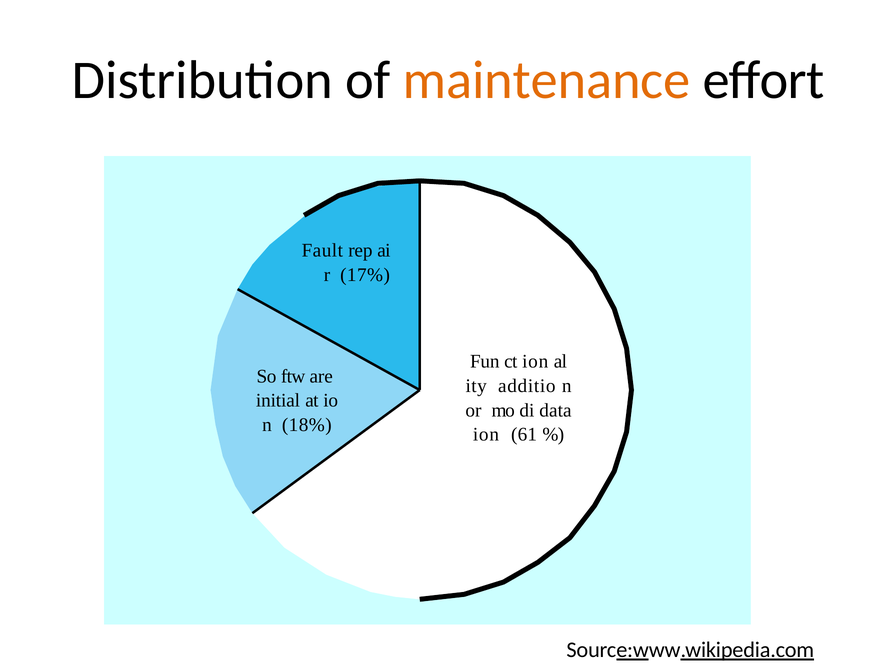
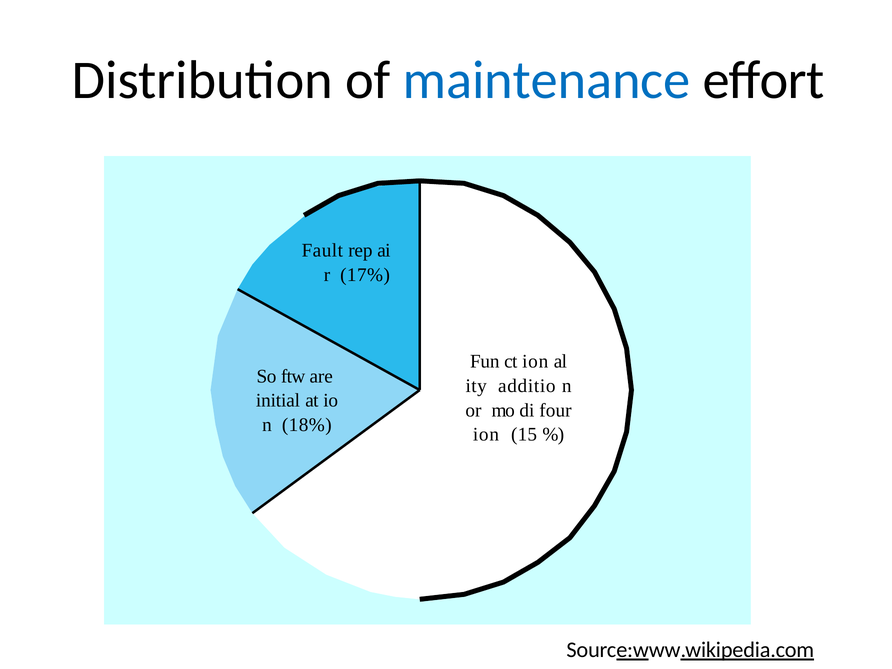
maintenance colour: orange -> blue
data: data -> four
61: 61 -> 15
